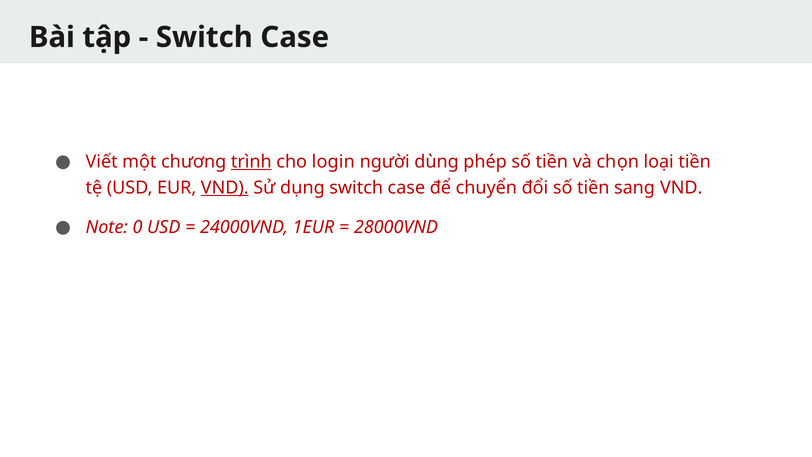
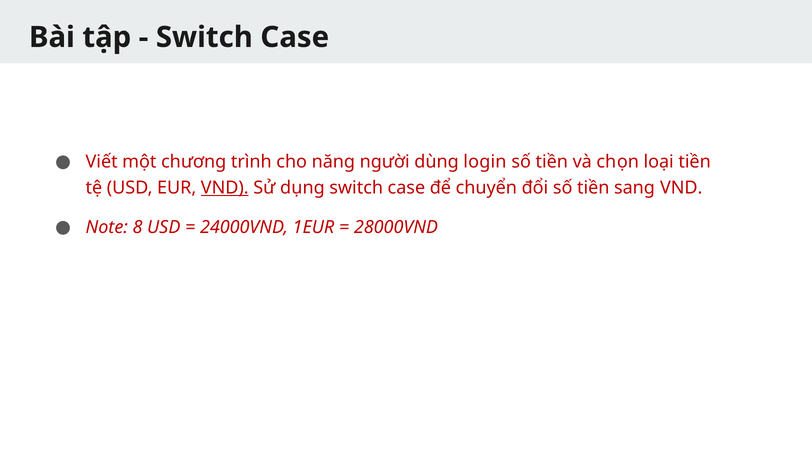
trình underline: present -> none
login: login -> năng
phép: phép -> login
0: 0 -> 8
